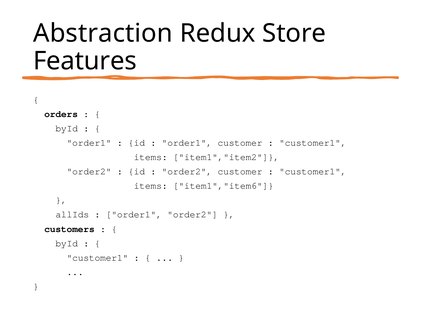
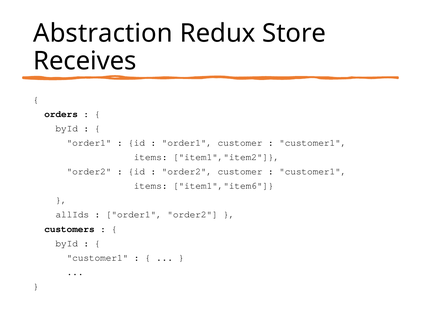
Features: Features -> Receives
